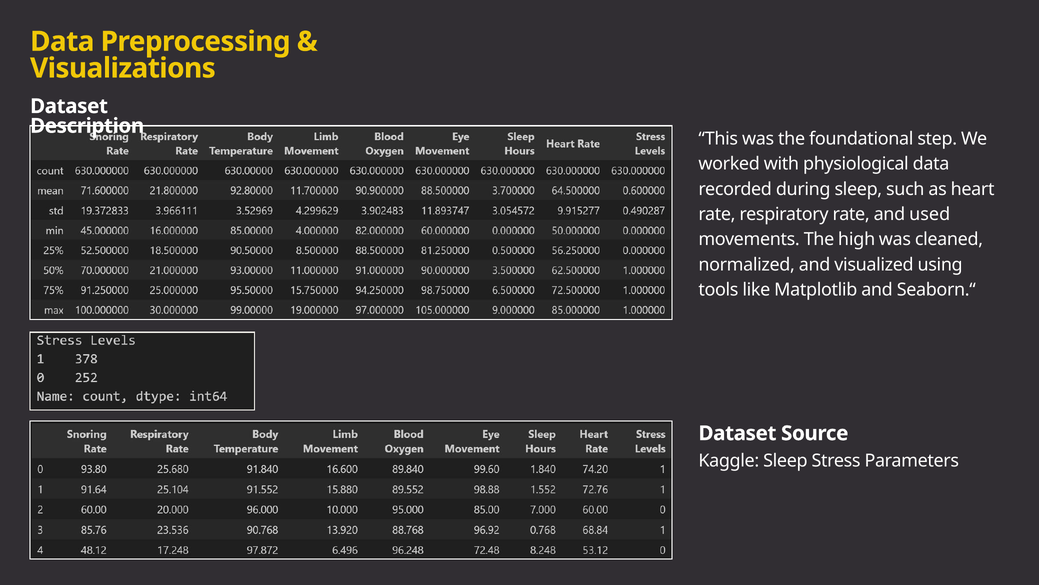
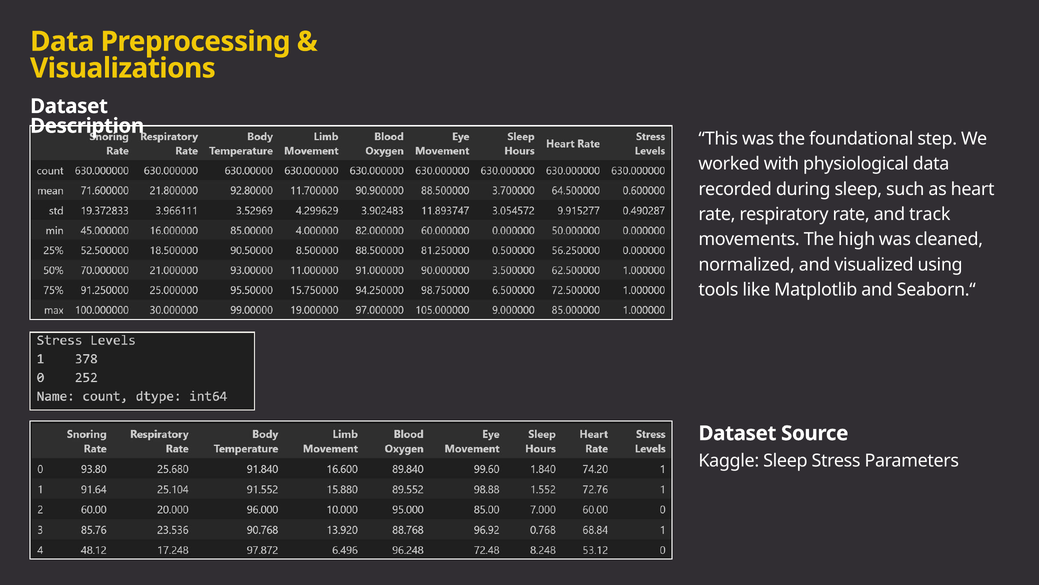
used: used -> track
